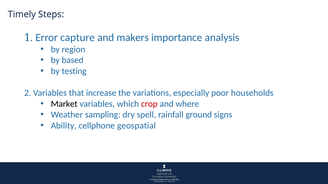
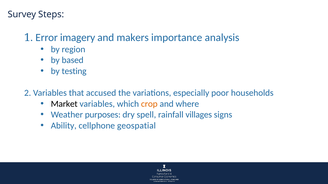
Timely: Timely -> Survey
capture: capture -> imagery
increase: increase -> accused
crop colour: red -> orange
sampling: sampling -> purposes
ground: ground -> villages
